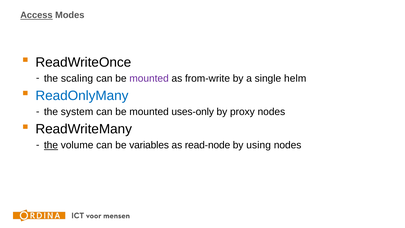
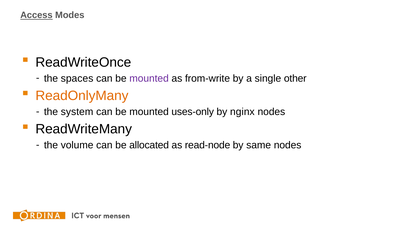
scaling: scaling -> spaces
helm: helm -> other
ReadOnlyMany colour: blue -> orange
proxy: proxy -> nginx
the at (51, 145) underline: present -> none
variables: variables -> allocated
using: using -> same
